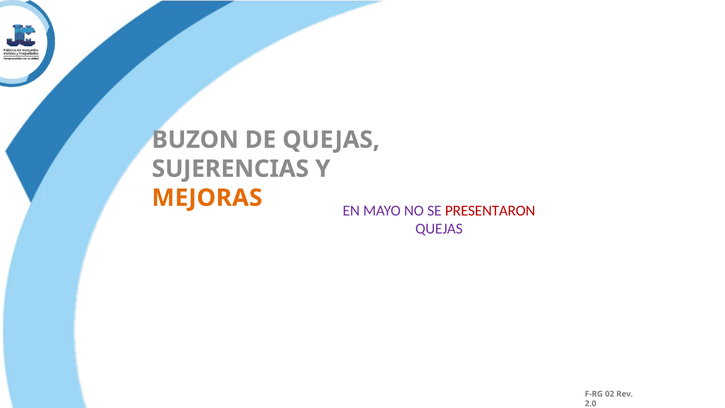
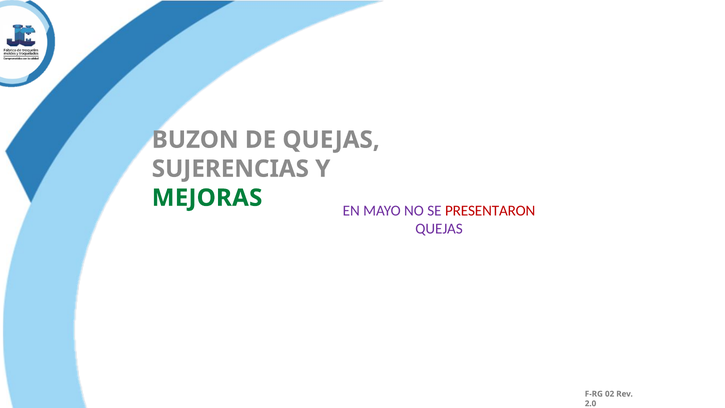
MEJORAS colour: orange -> green
